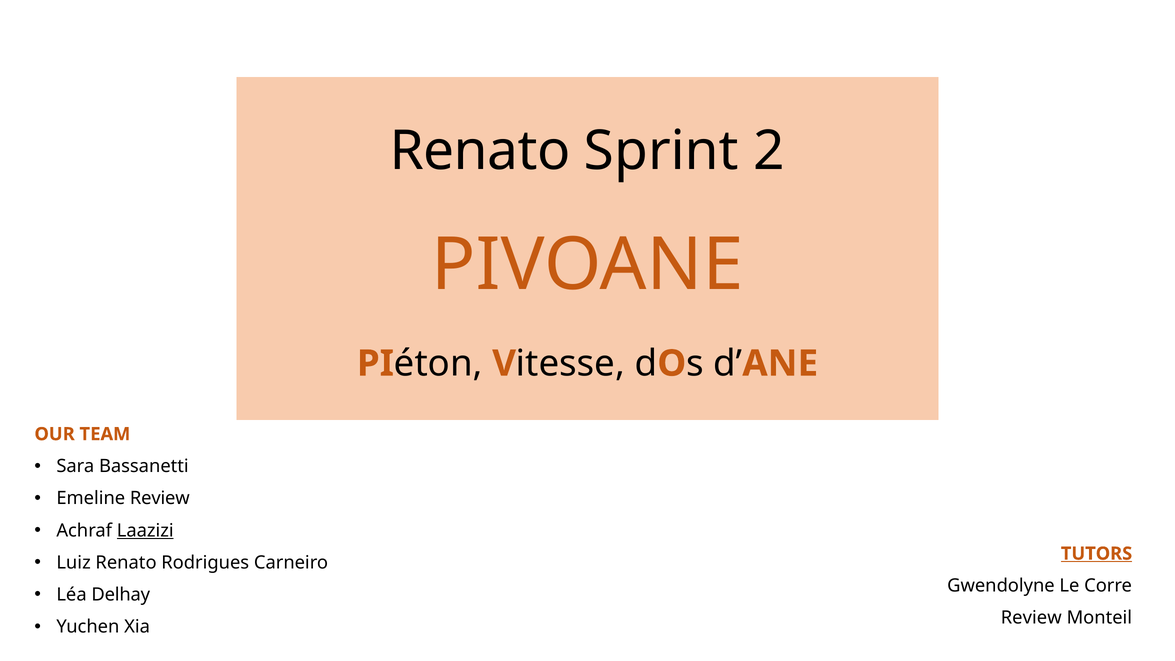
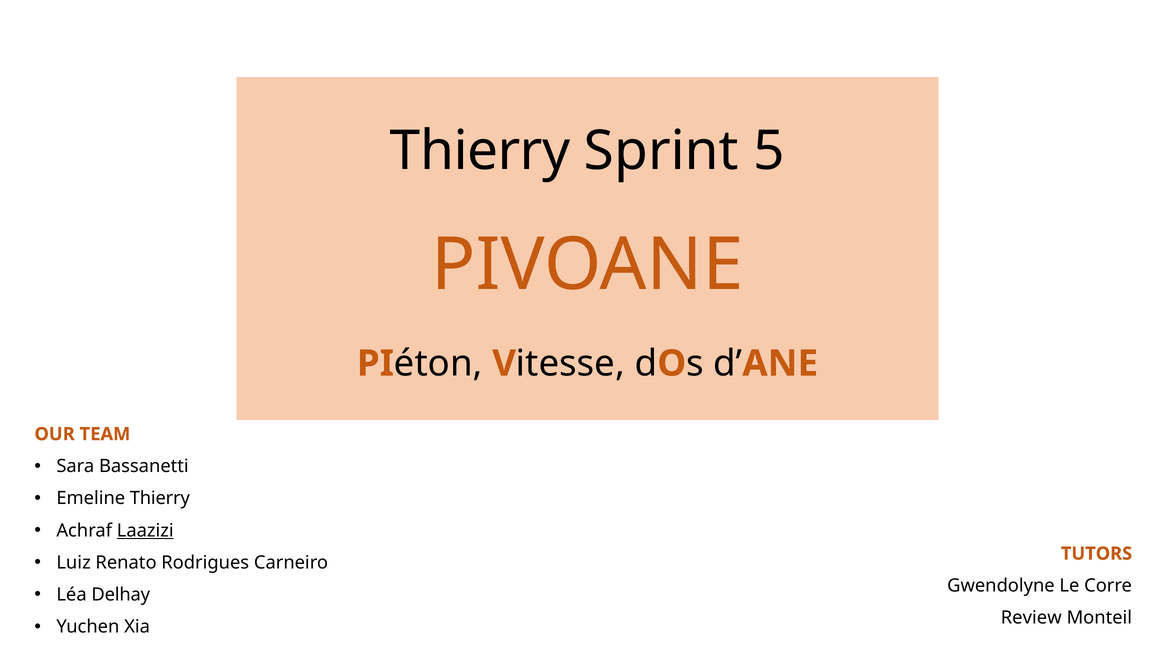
Renato at (480, 151): Renato -> Thierry
2: 2 -> 5
Emeline Review: Review -> Thierry
TUTORS underline: present -> none
